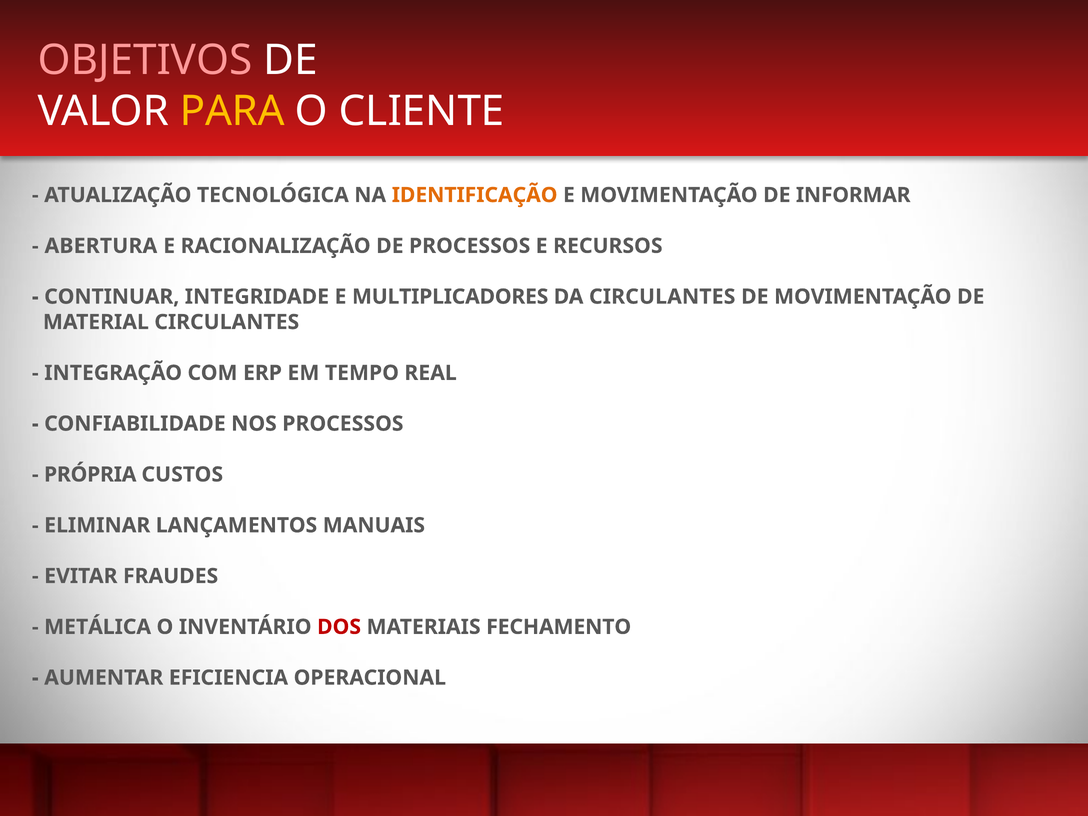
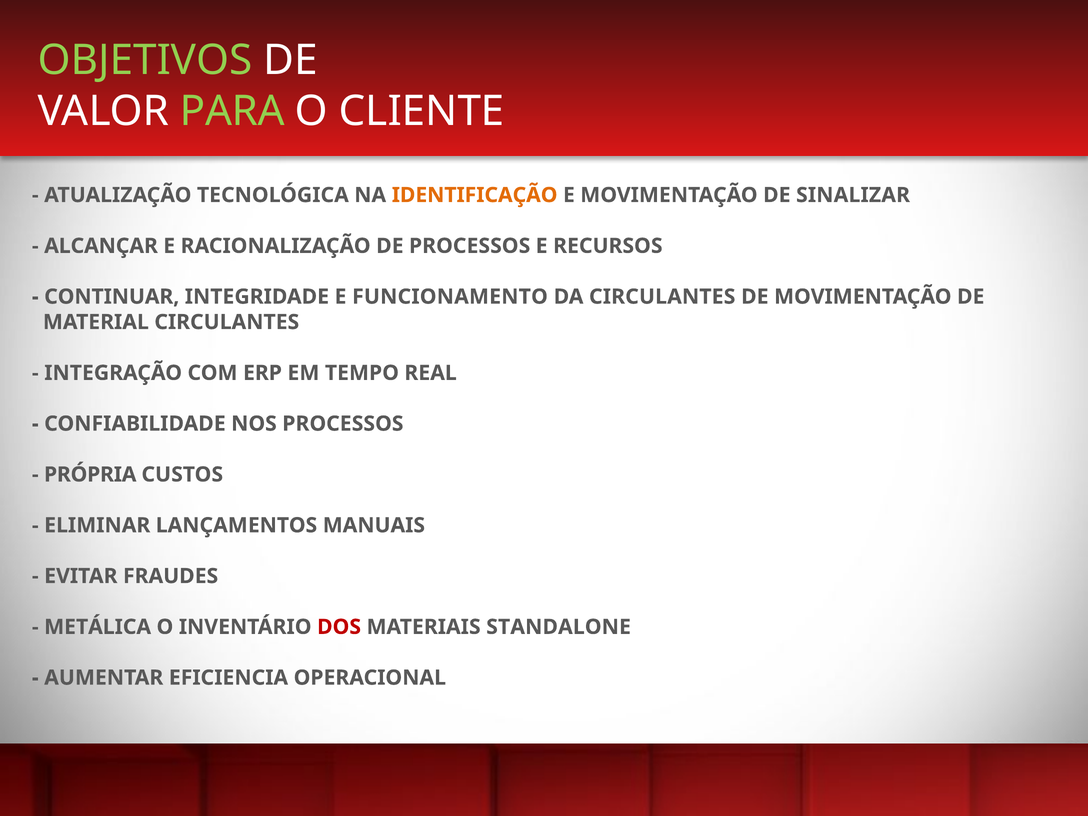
OBJETIVOS colour: pink -> light green
PARA colour: yellow -> light green
INFORMAR: INFORMAR -> SINALIZAR
ABERTURA: ABERTURA -> ALCANÇAR
MULTIPLICADORES: MULTIPLICADORES -> FUNCIONAMENTO
FECHAMENTO: FECHAMENTO -> STANDALONE
